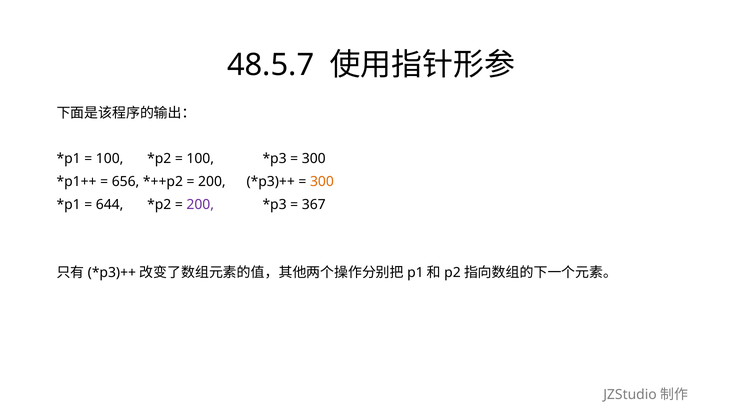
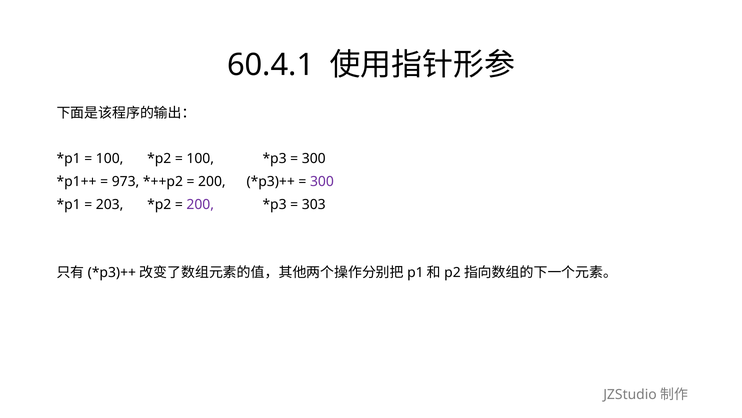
48.5.7: 48.5.7 -> 60.4.1
656: 656 -> 973
300 at (322, 181) colour: orange -> purple
644: 644 -> 203
367: 367 -> 303
